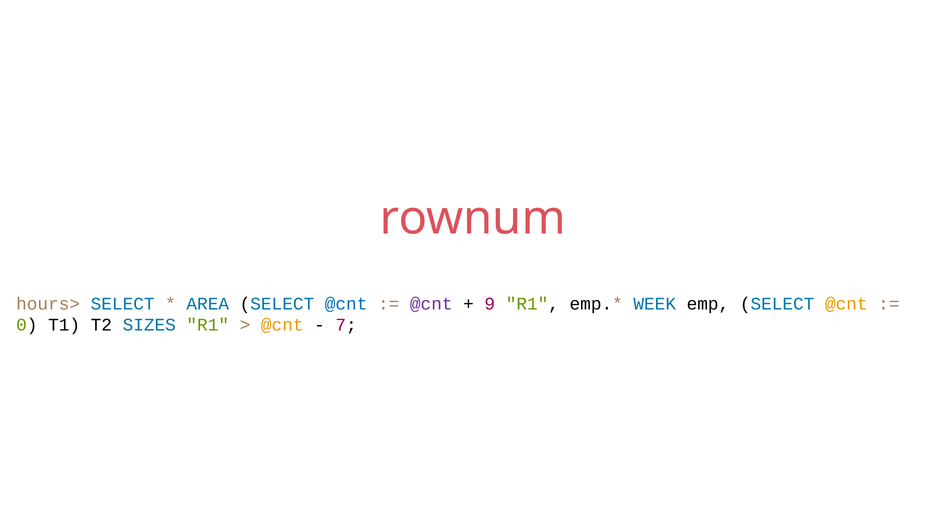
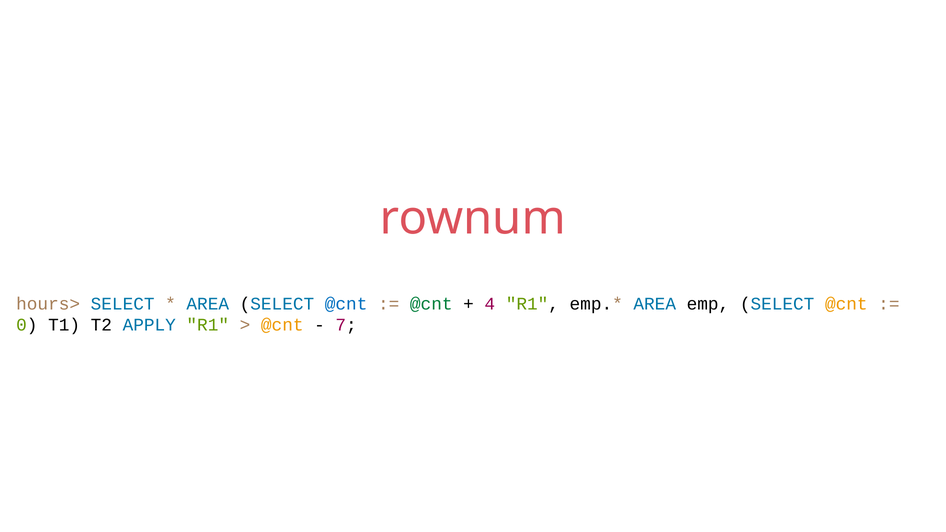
@cnt at (431, 304) colour: purple -> green
9: 9 -> 4
WEEK at (655, 304): WEEK -> AREA
SIZES: SIZES -> APPLY
